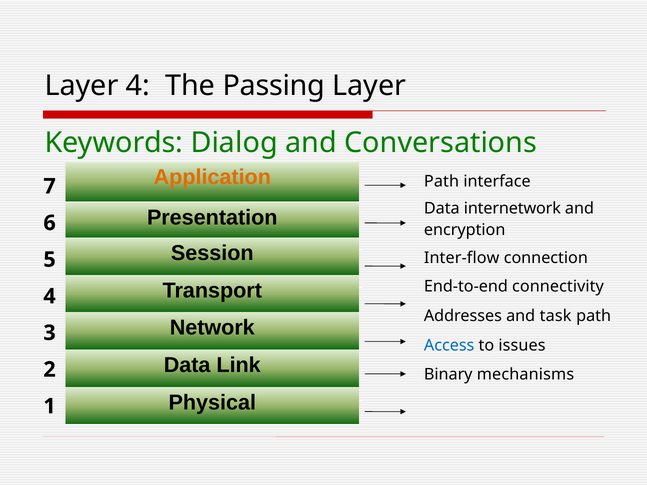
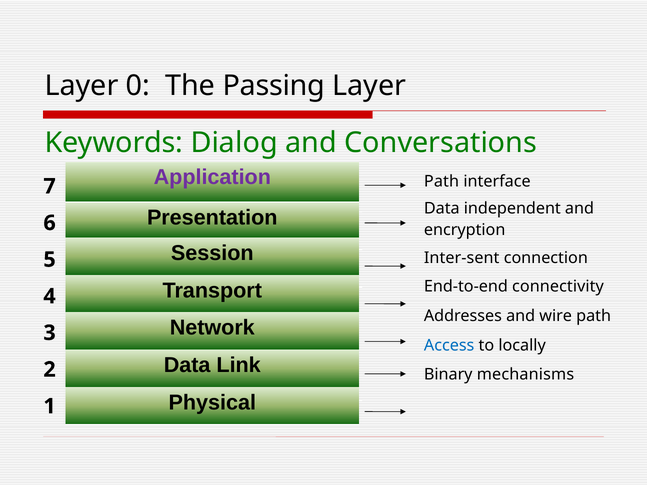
Layer 4: 4 -> 0
Application at (212, 177) colour: orange -> purple
internetwork: internetwork -> independent
Inter-flow: Inter-flow -> Inter-sent
task: task -> wire
issues: issues -> locally
